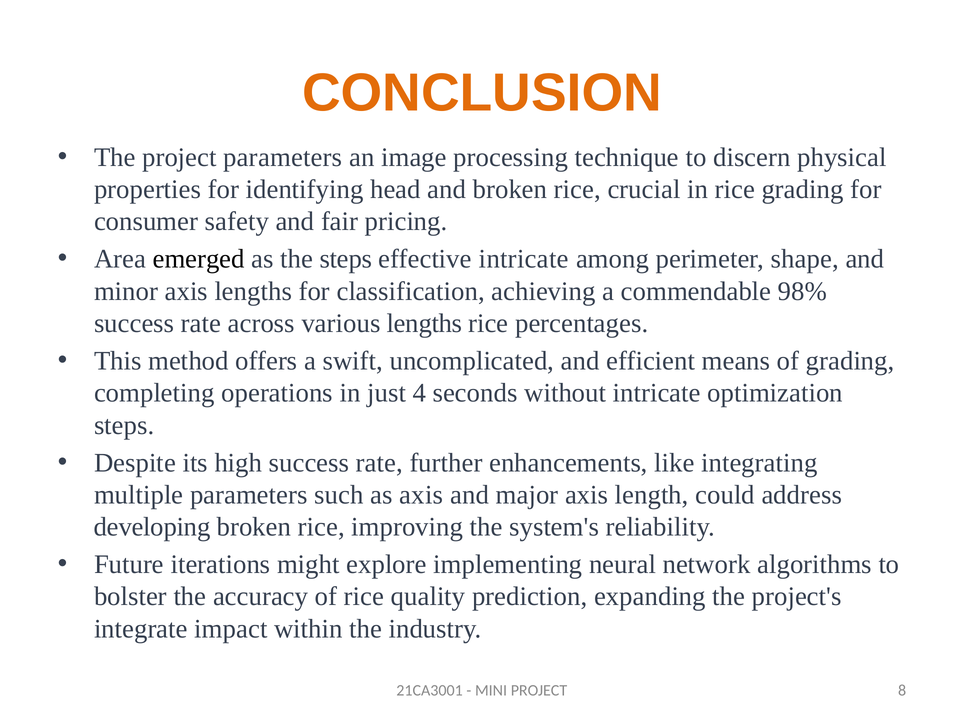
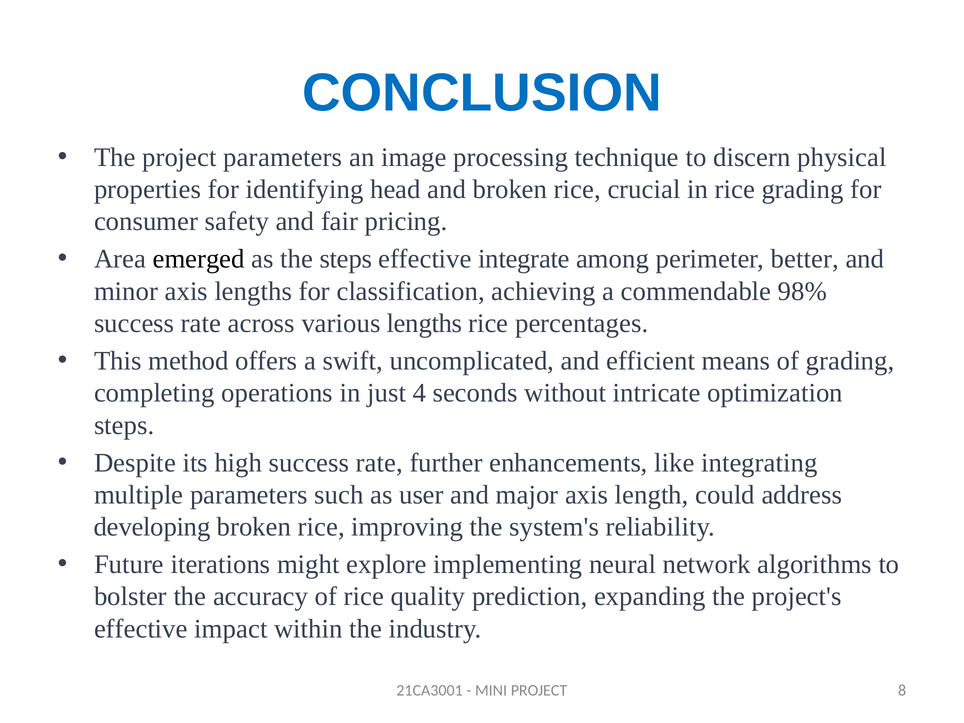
CONCLUSION colour: orange -> blue
effective intricate: intricate -> integrate
shape: shape -> better
as axis: axis -> user
integrate at (141, 629): integrate -> effective
